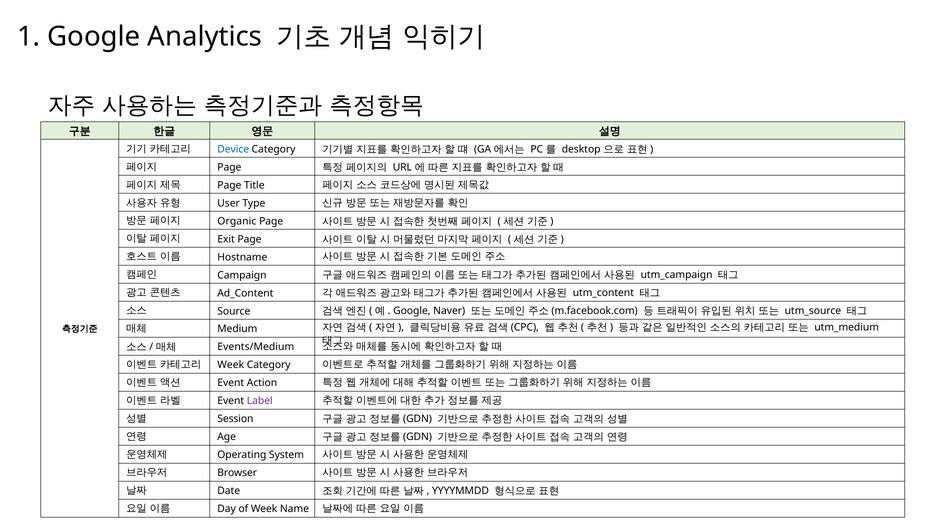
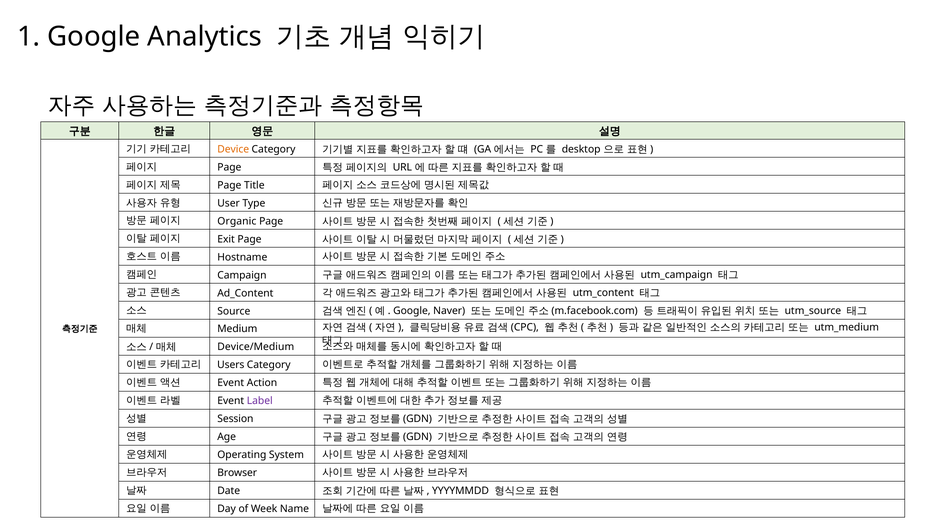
Device colour: blue -> orange
Events/Medium: Events/Medium -> Device/Medium
Week at (231, 365): Week -> Users
